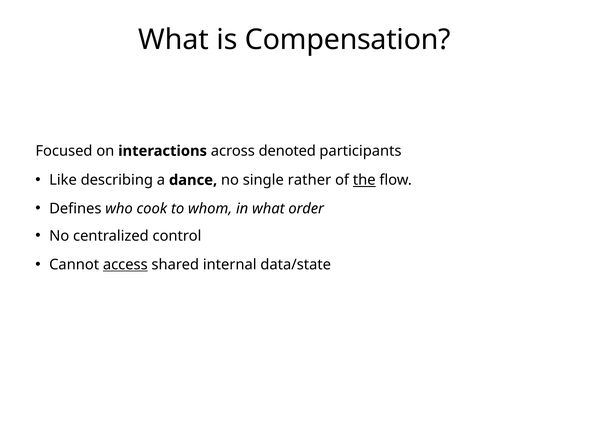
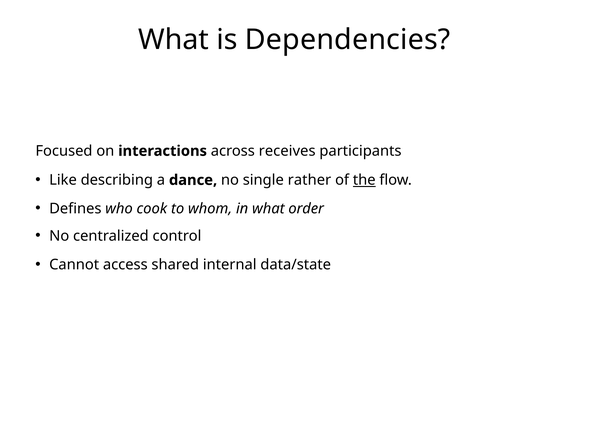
Compensation: Compensation -> Dependencies
denoted: denoted -> receives
access underline: present -> none
